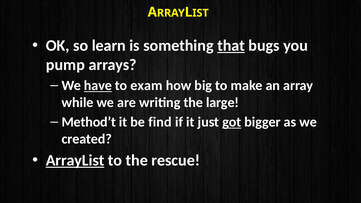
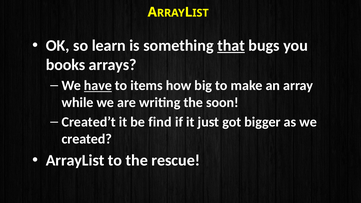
pump: pump -> books
exam: exam -> items
large: large -> soon
Method’t: Method’t -> Created’t
got underline: present -> none
ArrayList underline: present -> none
